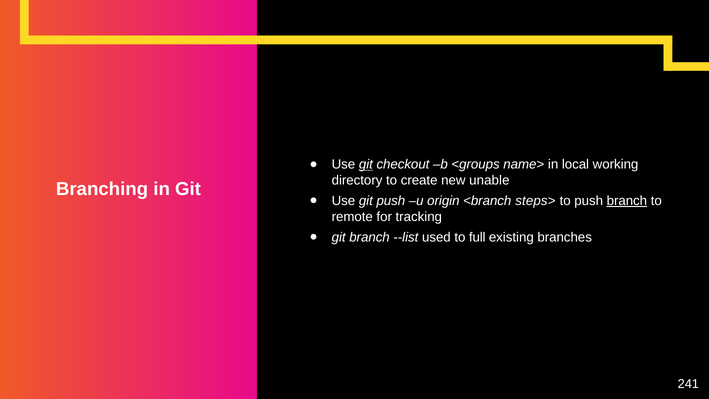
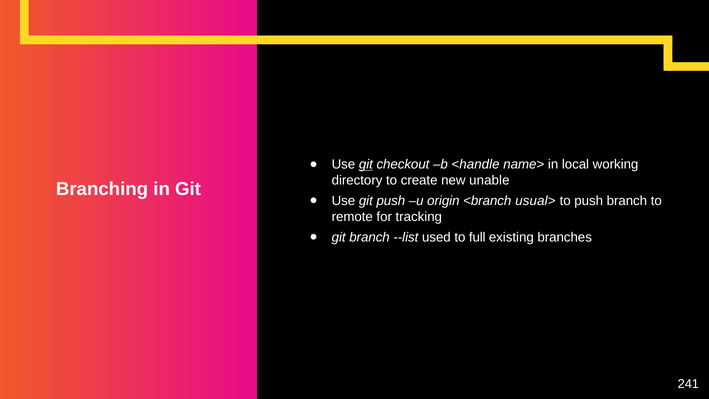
<groups: <groups -> <handle
steps>: steps> -> usual>
branch at (627, 201) underline: present -> none
